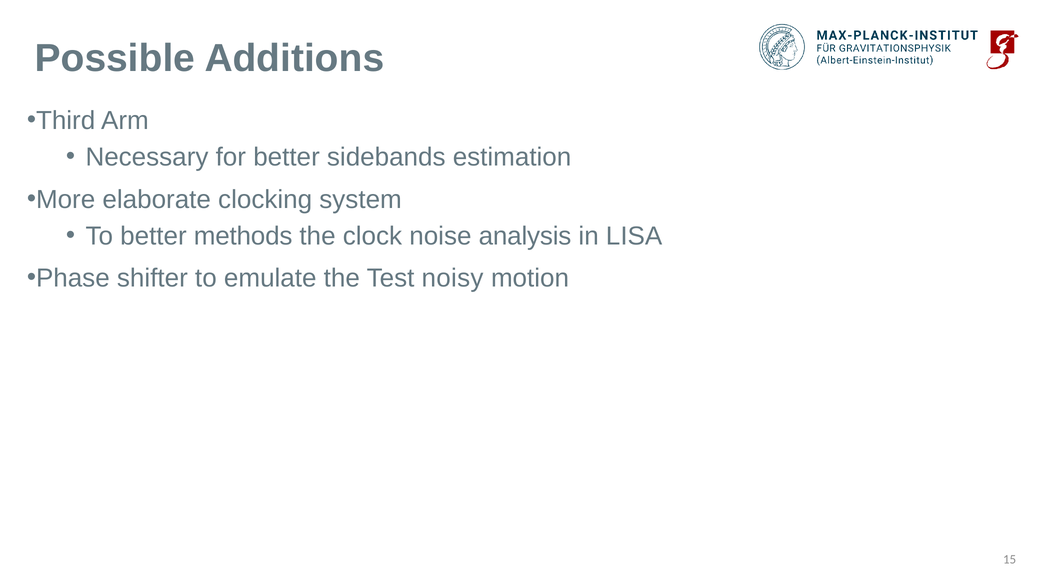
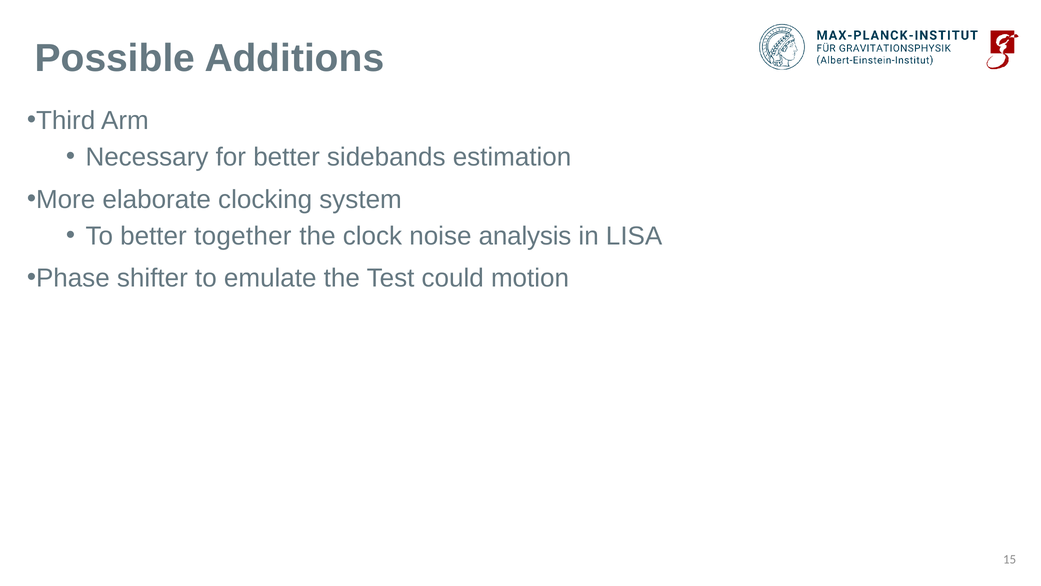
methods: methods -> together
noisy: noisy -> could
